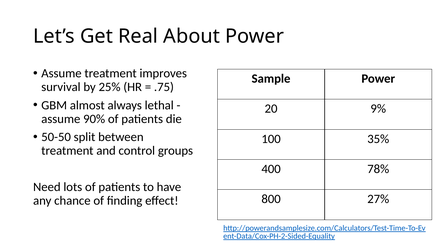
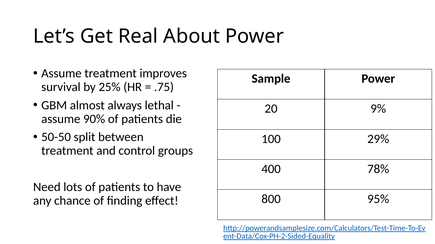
35%: 35% -> 29%
27%: 27% -> 95%
